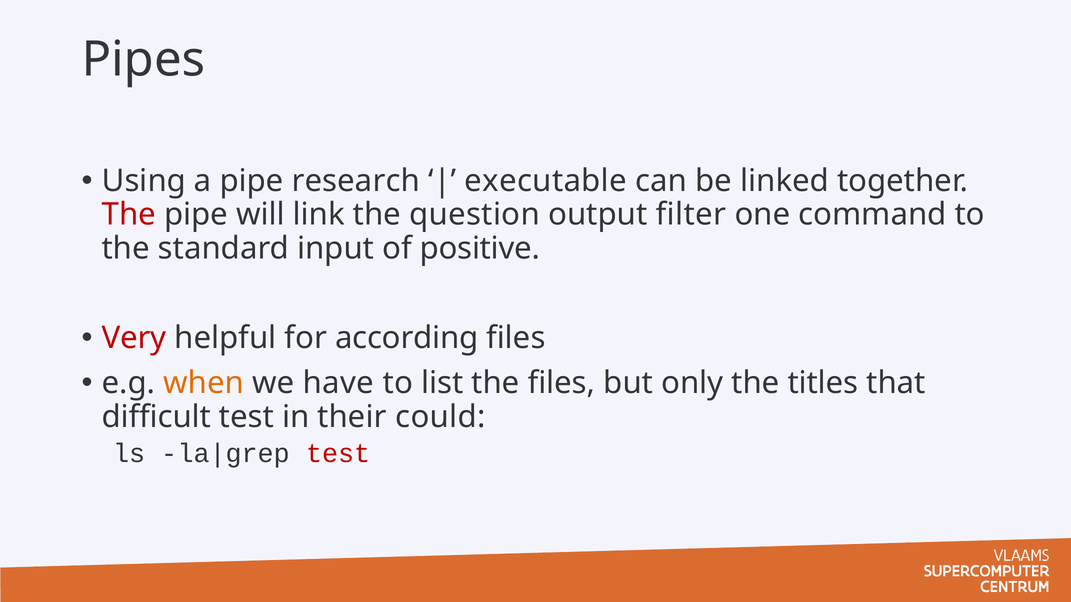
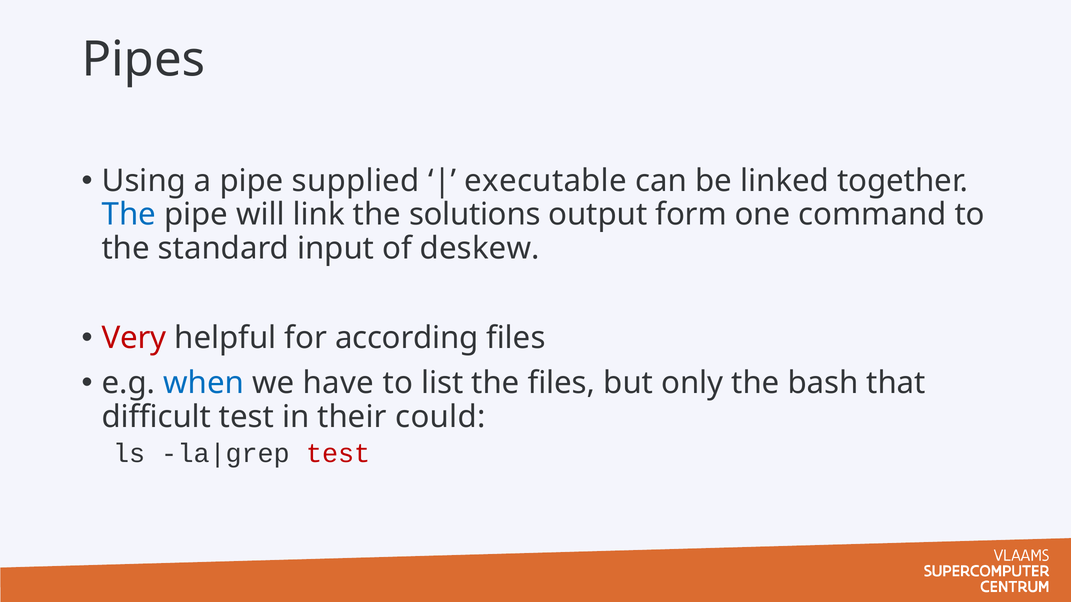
research: research -> supplied
The at (129, 215) colour: red -> blue
question: question -> solutions
filter: filter -> form
positive: positive -> deskew
when colour: orange -> blue
titles: titles -> bash
